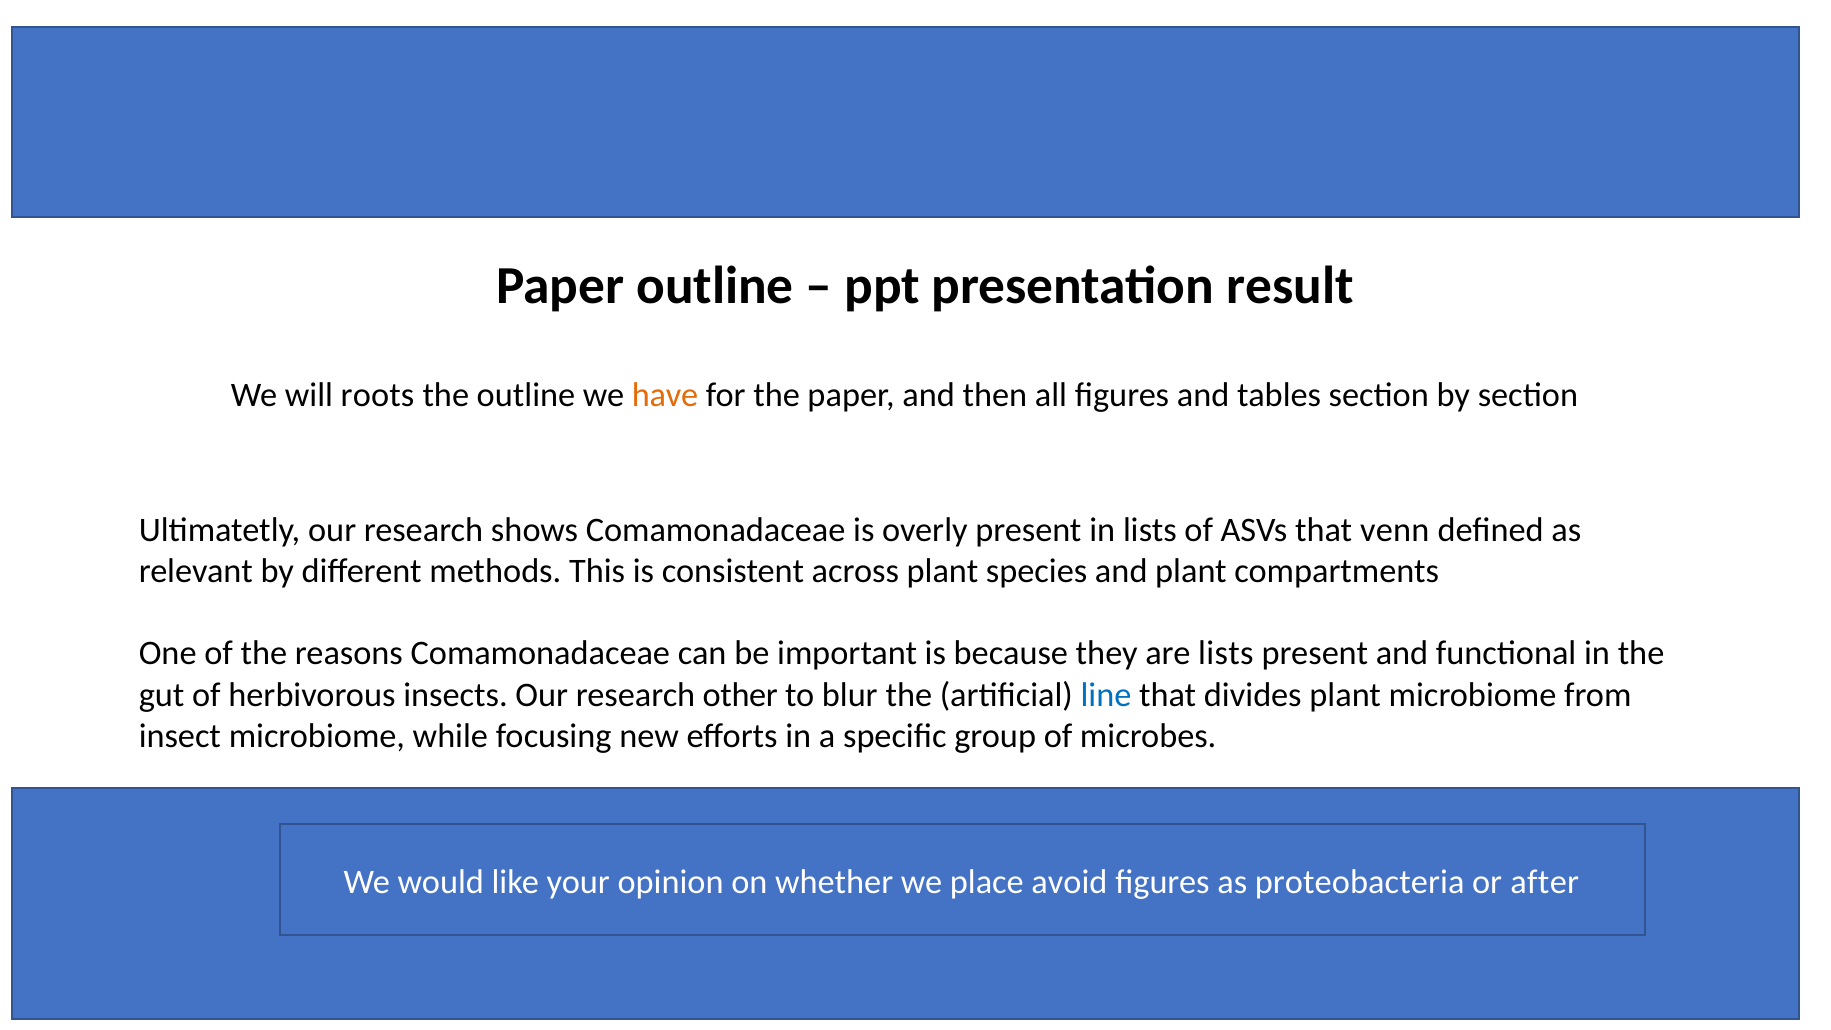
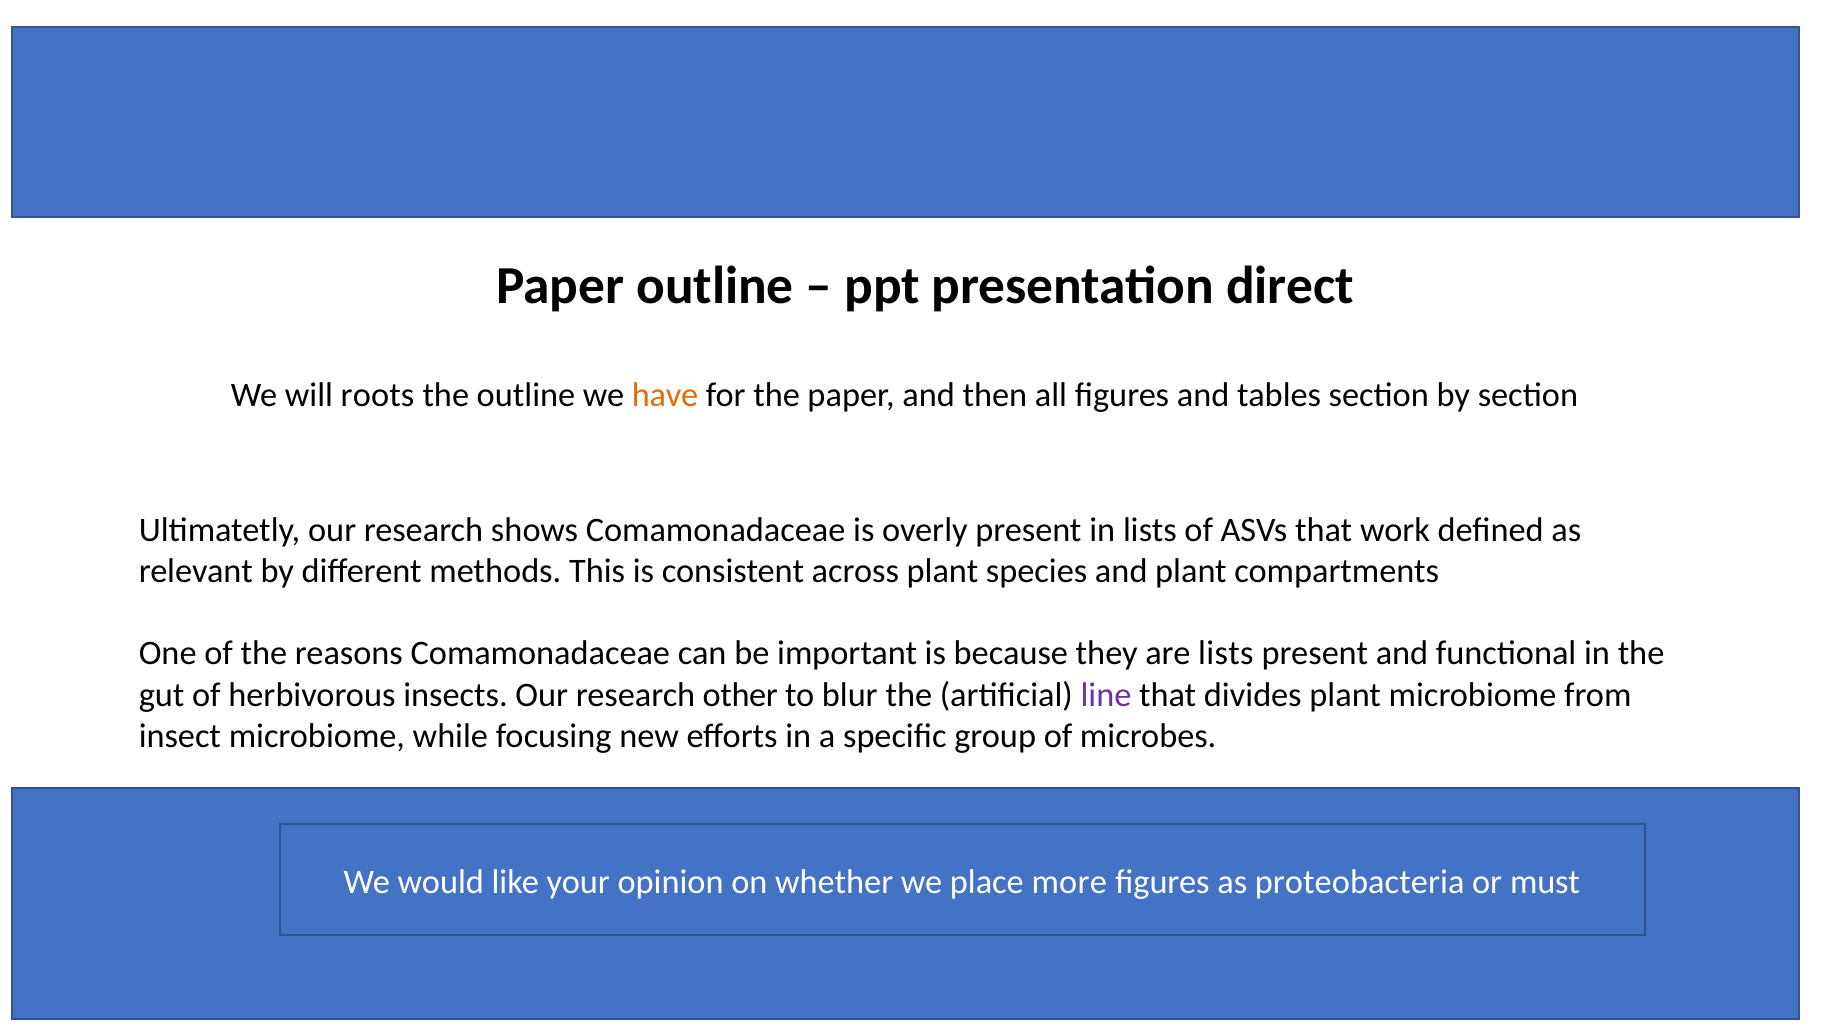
result: result -> direct
venn: venn -> work
line colour: blue -> purple
avoid: avoid -> more
after: after -> must
